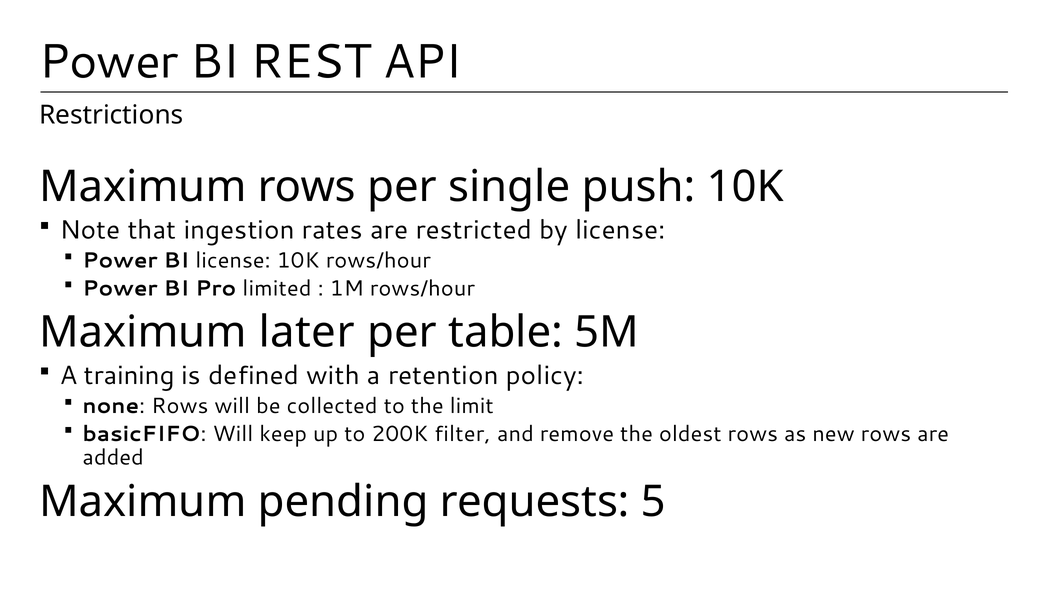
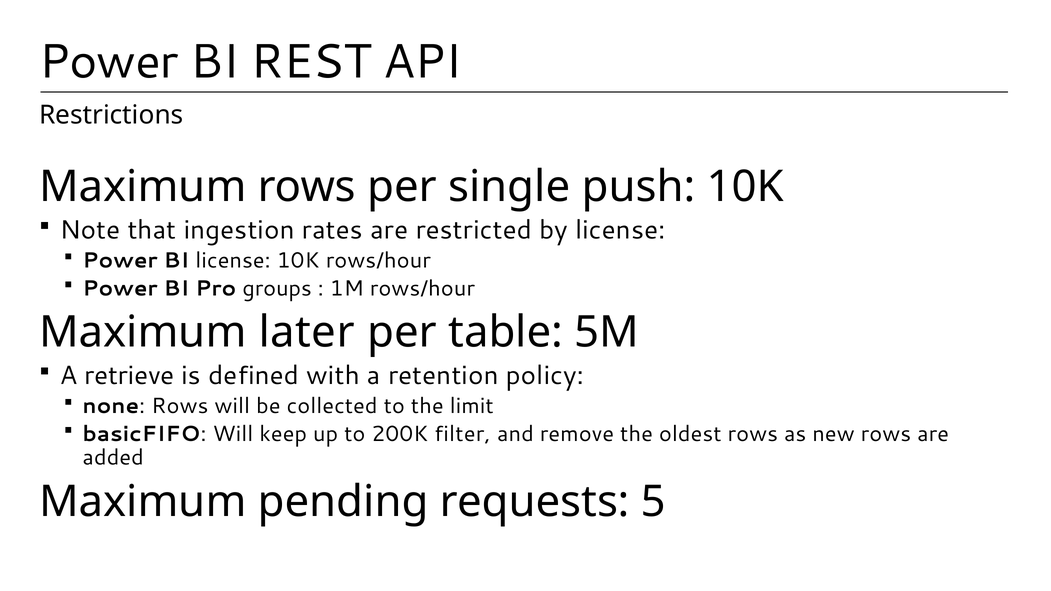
limited: limited -> groups
training: training -> retrieve
